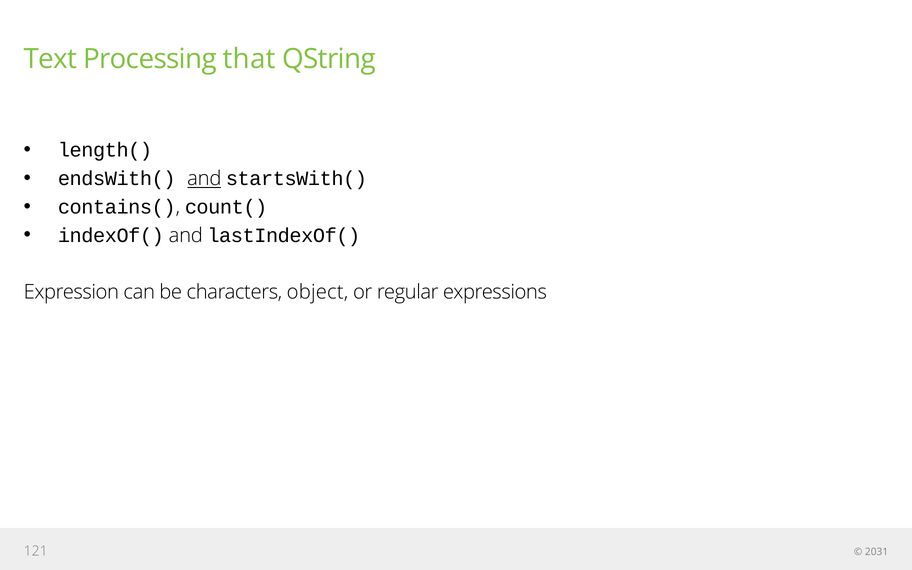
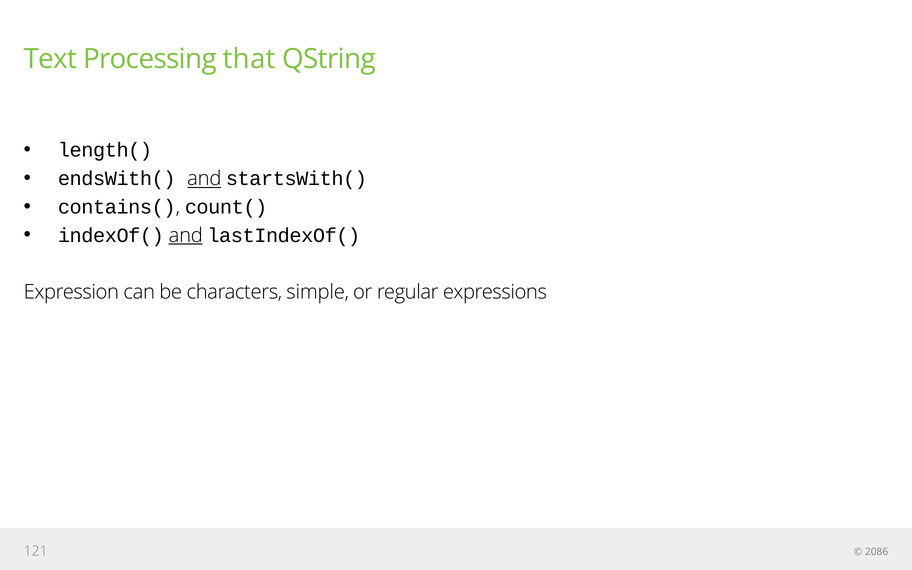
and at (186, 235) underline: none -> present
object: object -> simple
2031: 2031 -> 2086
